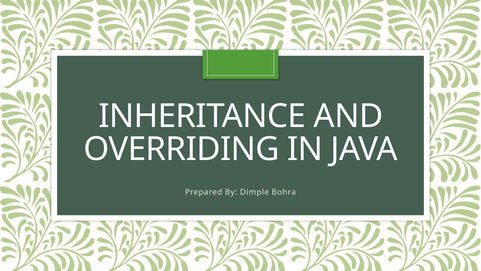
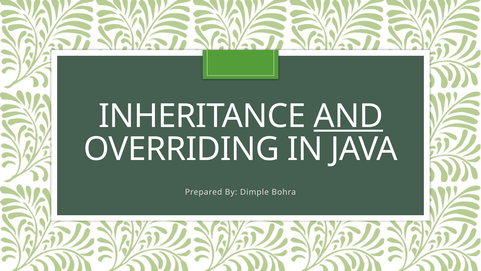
AND underline: none -> present
